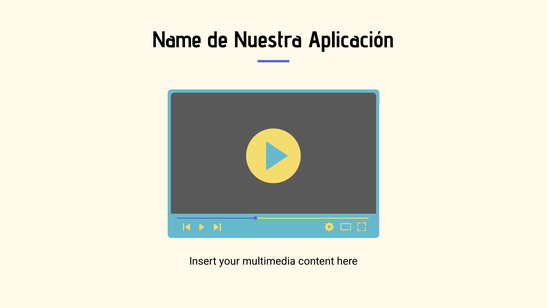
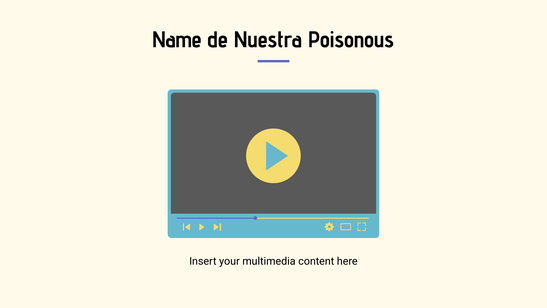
Aplicación: Aplicación -> Poisonous
